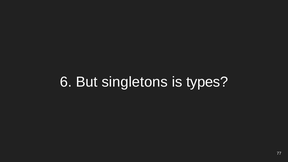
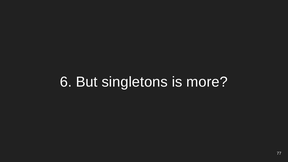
types: types -> more
